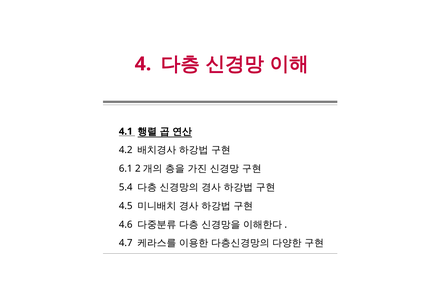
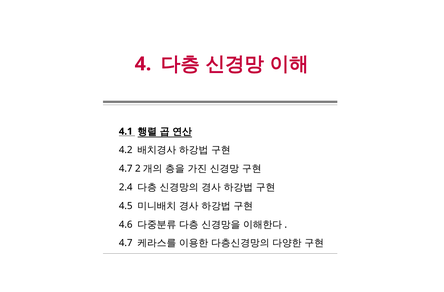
6.1 at (126, 168): 6.1 -> 4.7
5.4: 5.4 -> 2.4
